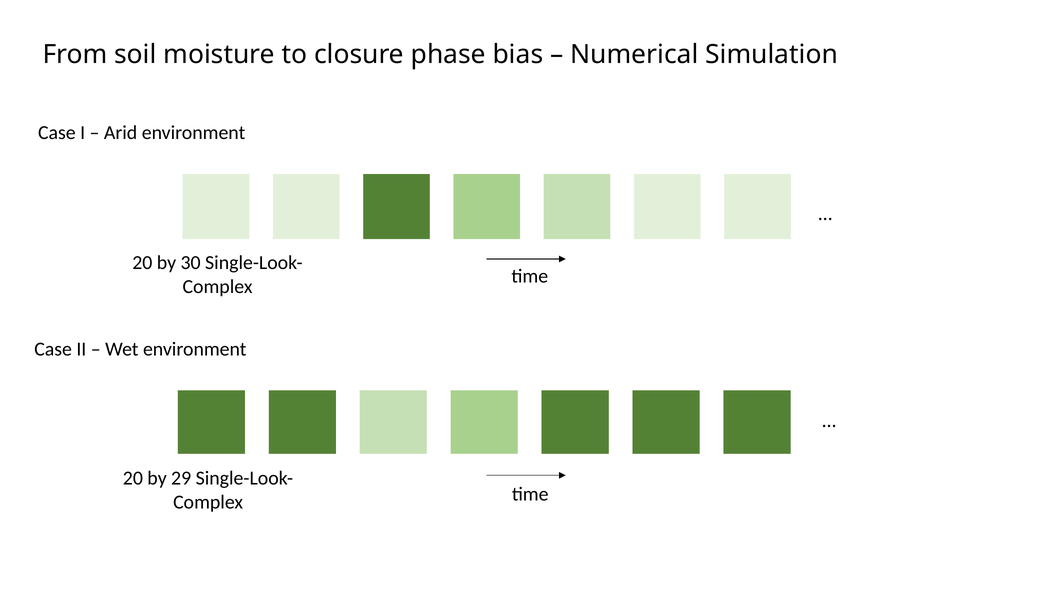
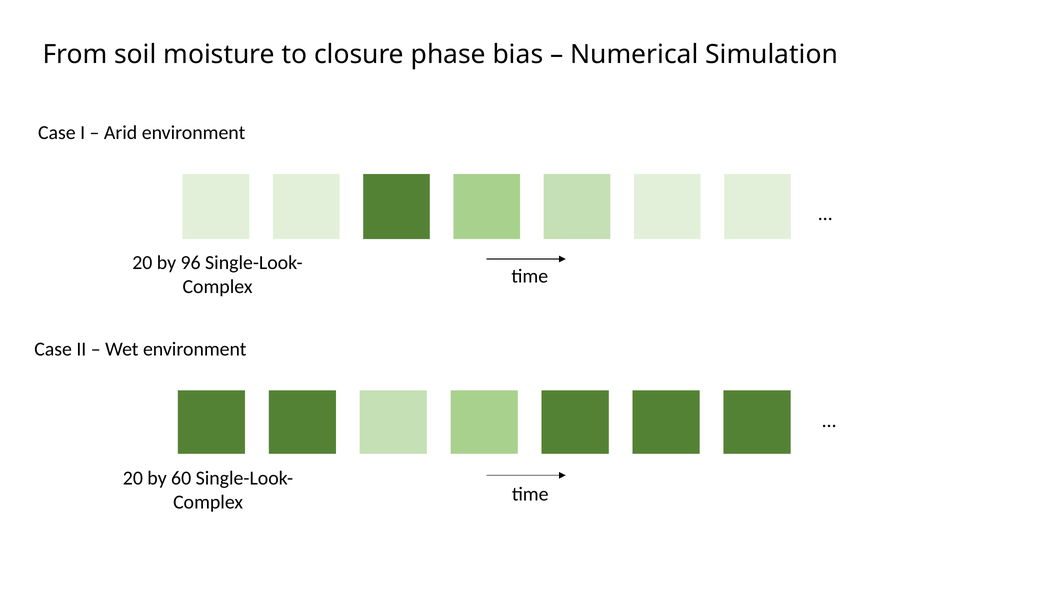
30: 30 -> 96
29: 29 -> 60
